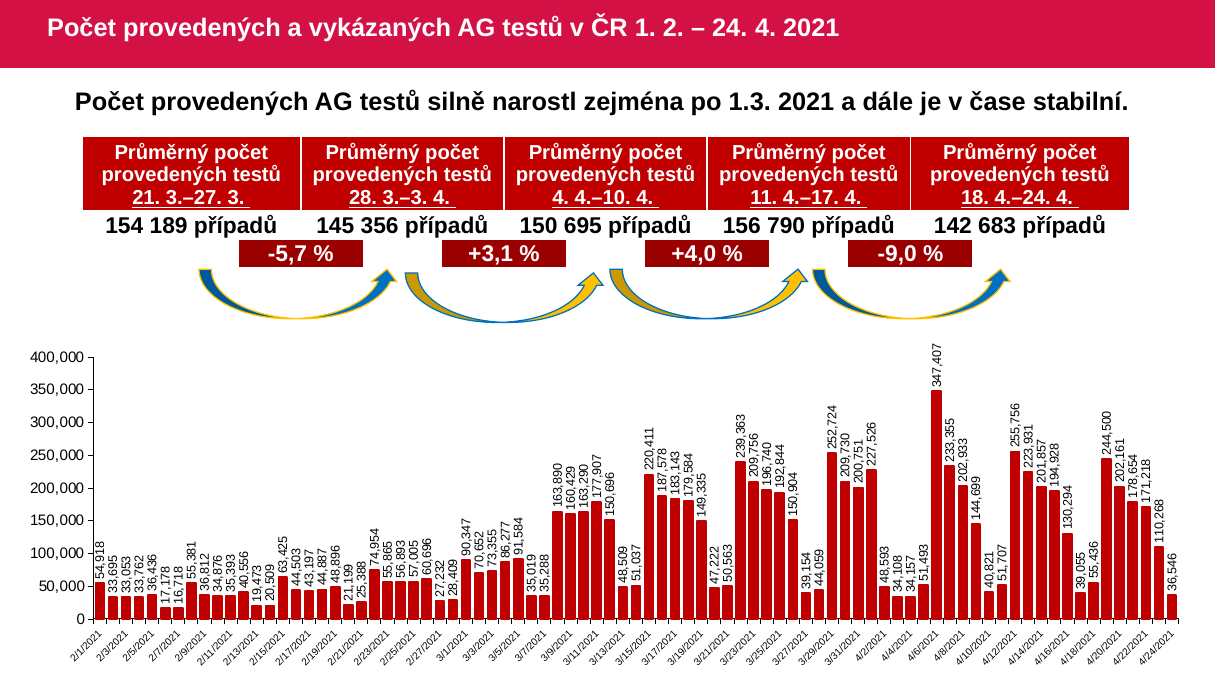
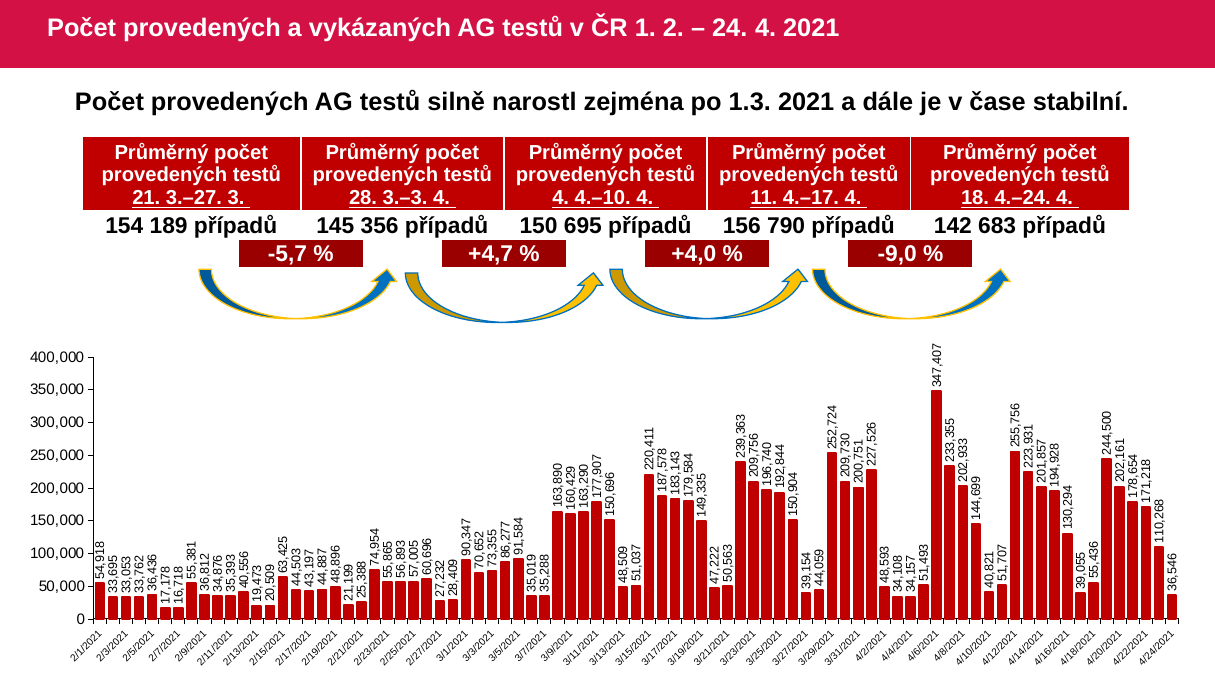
+3,1: +3,1 -> +4,7
